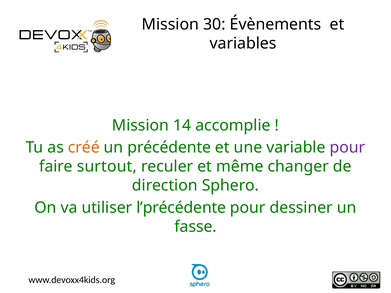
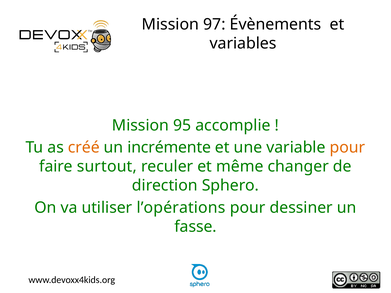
30: 30 -> 97
14: 14 -> 95
précédente: précédente -> incrémente
pour at (347, 148) colour: purple -> orange
l’précédente: l’précédente -> l’opérations
